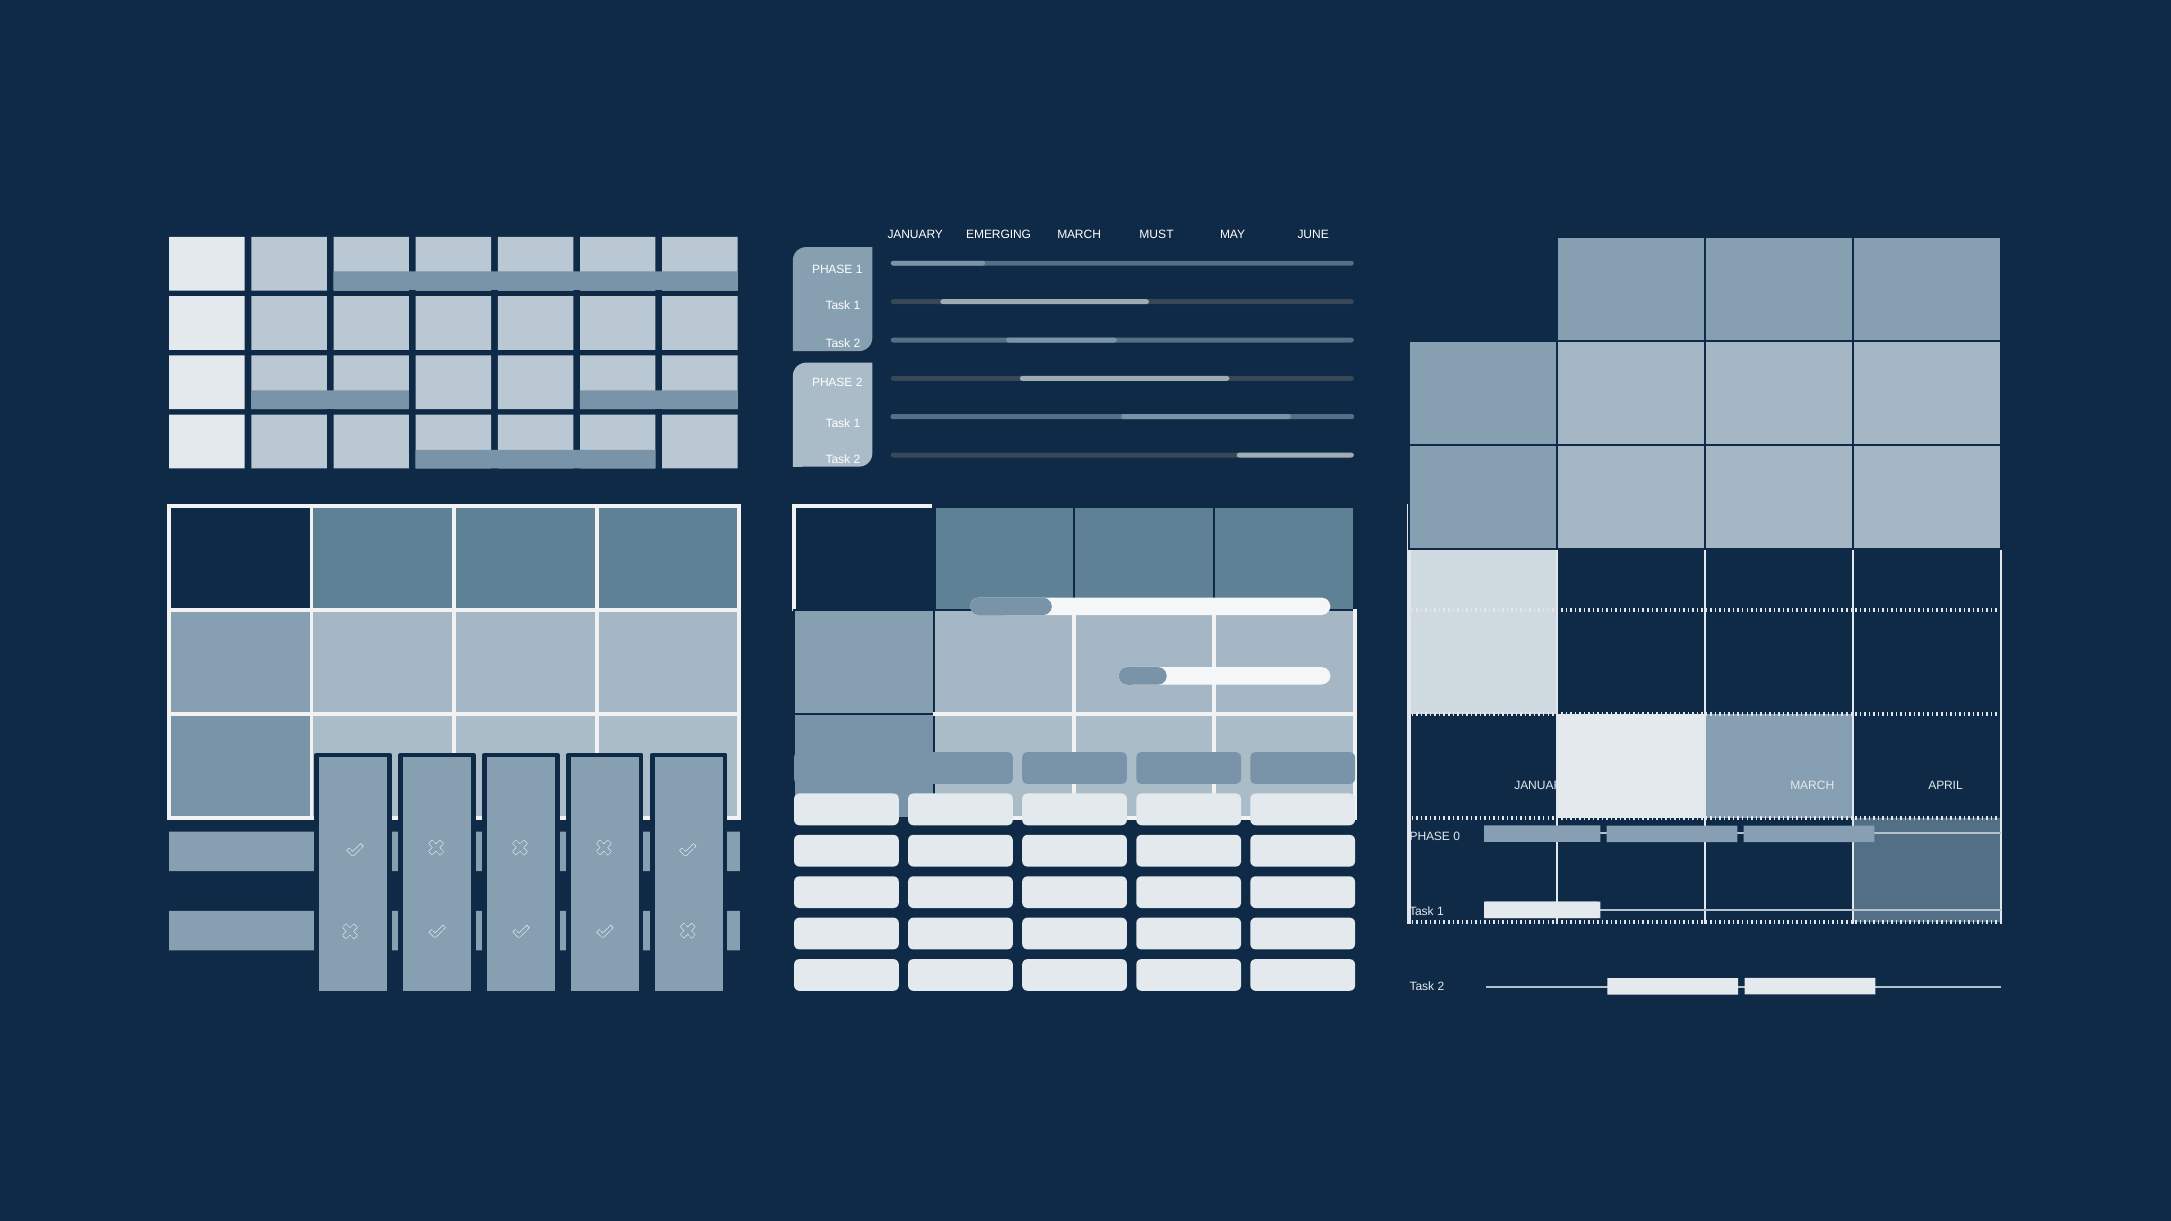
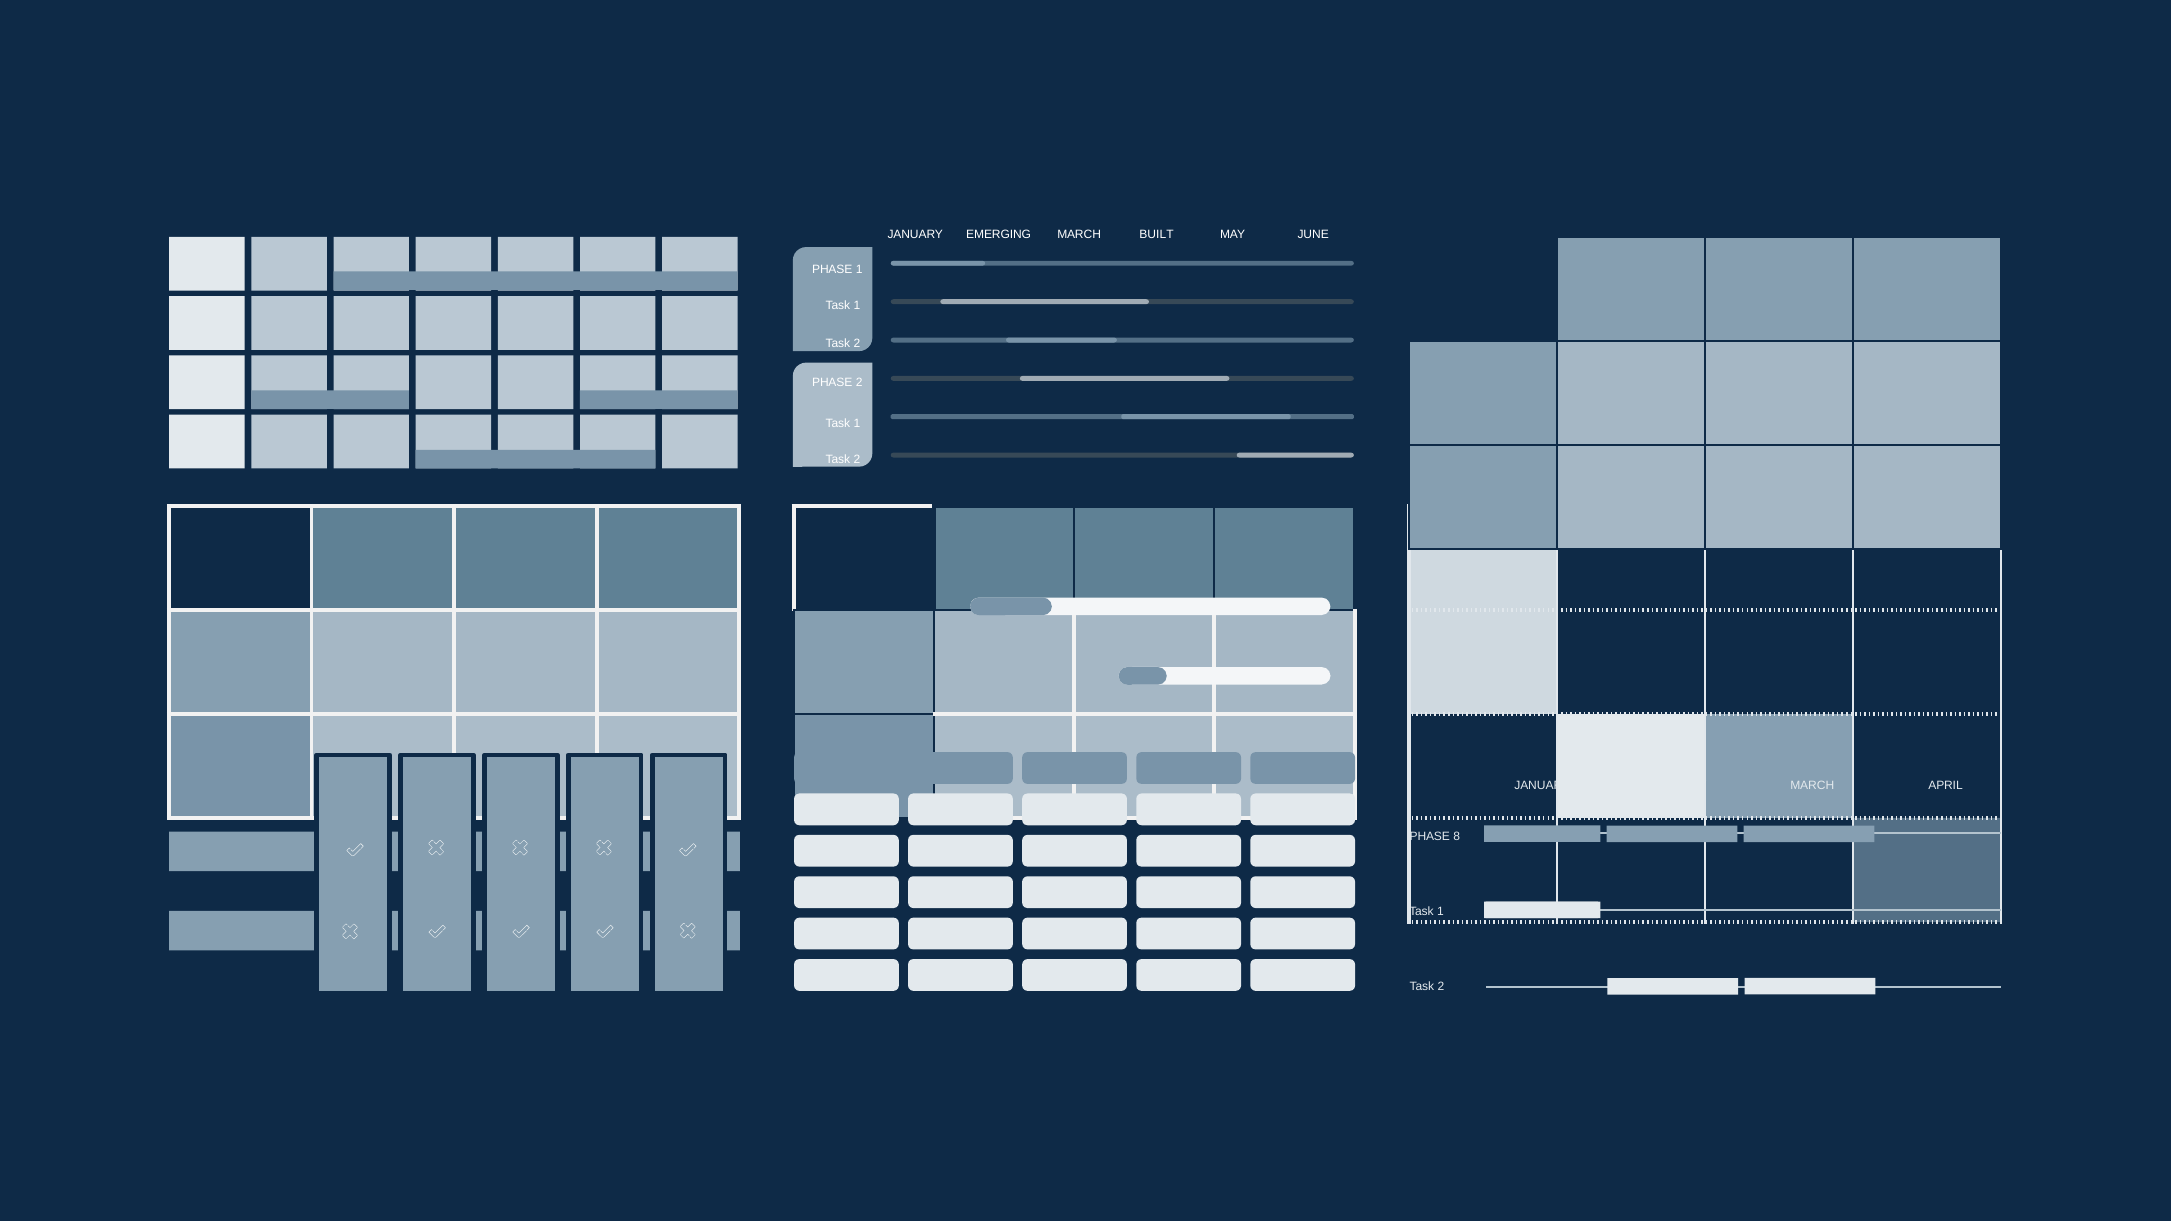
MUST: MUST -> BUILT
0: 0 -> 8
